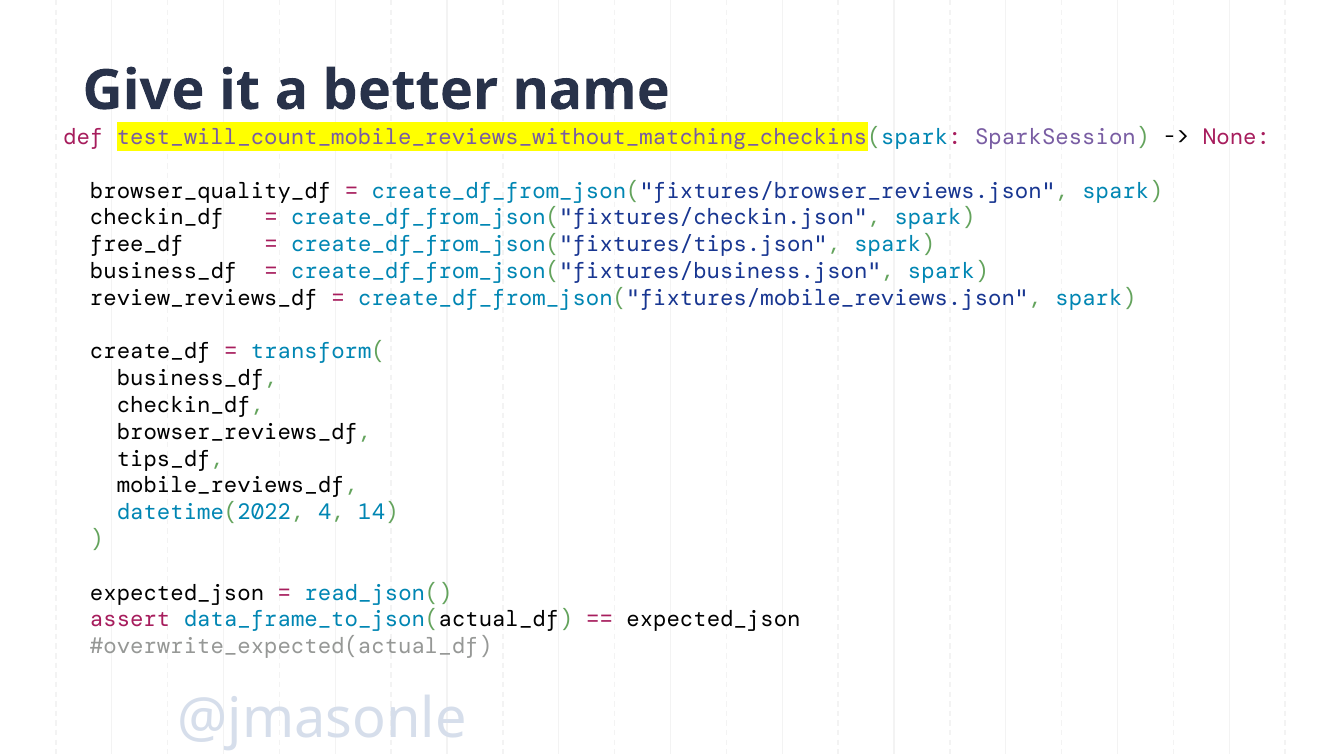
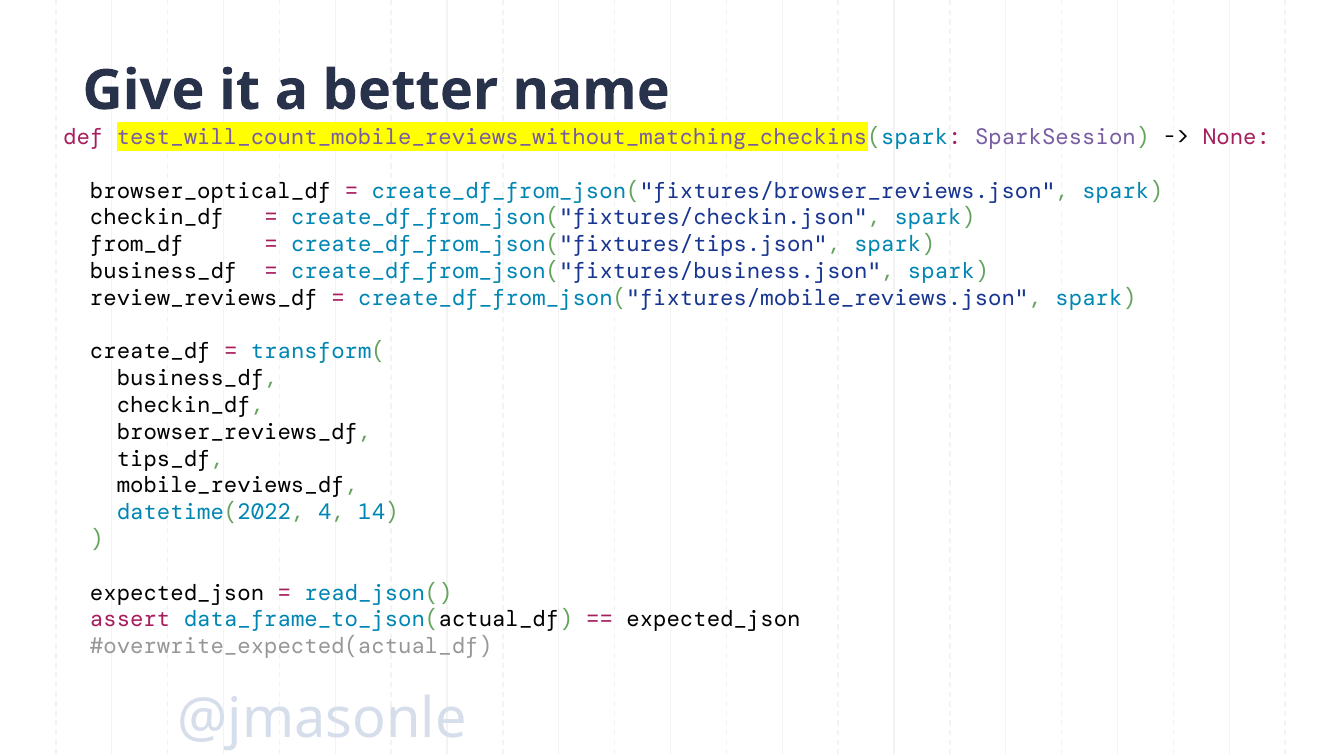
browser_quality_df: browser_quality_df -> browser_optical_df
free_df: free_df -> from_df
